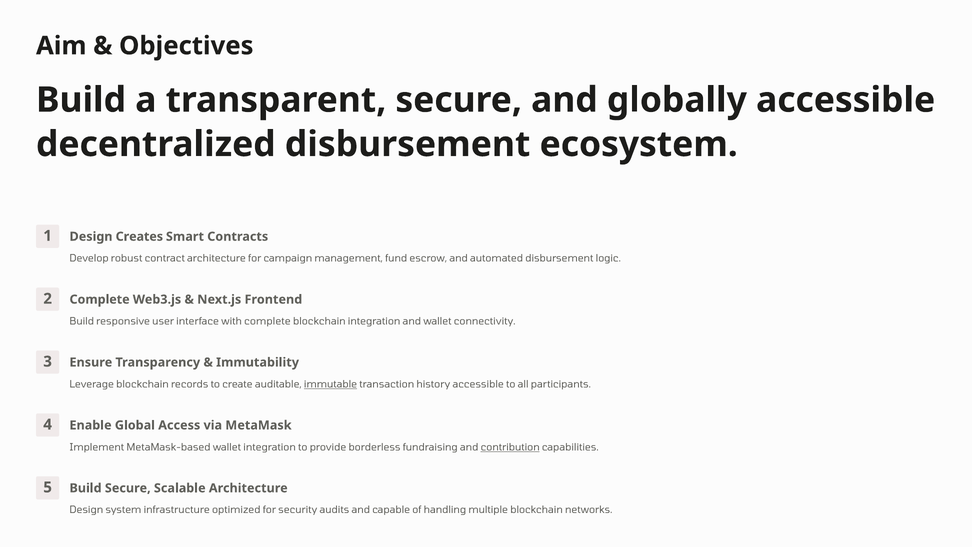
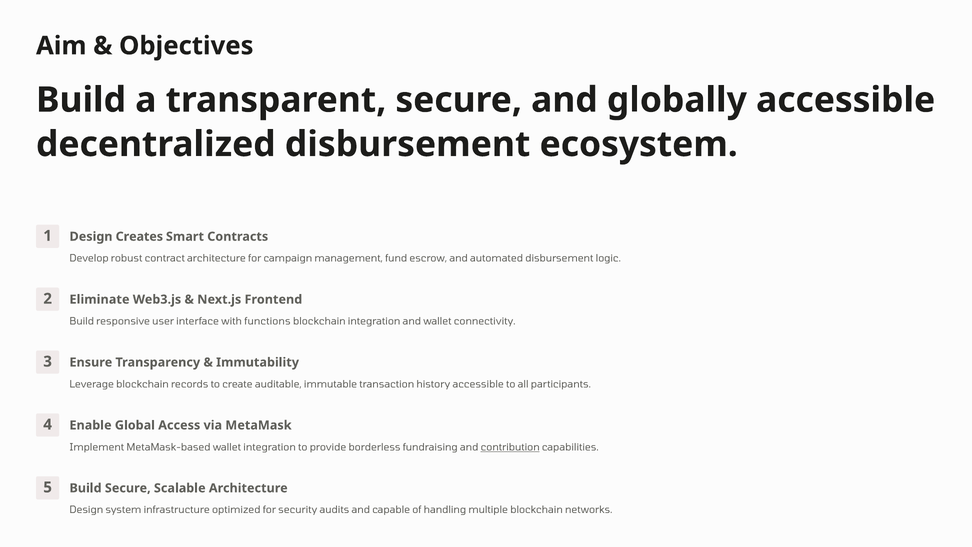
2 Complete: Complete -> Eliminate
with complete: complete -> functions
immutable underline: present -> none
